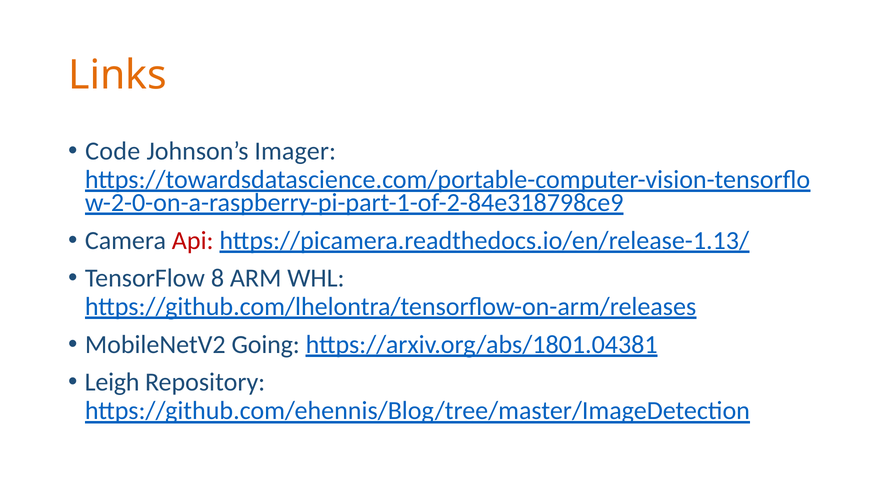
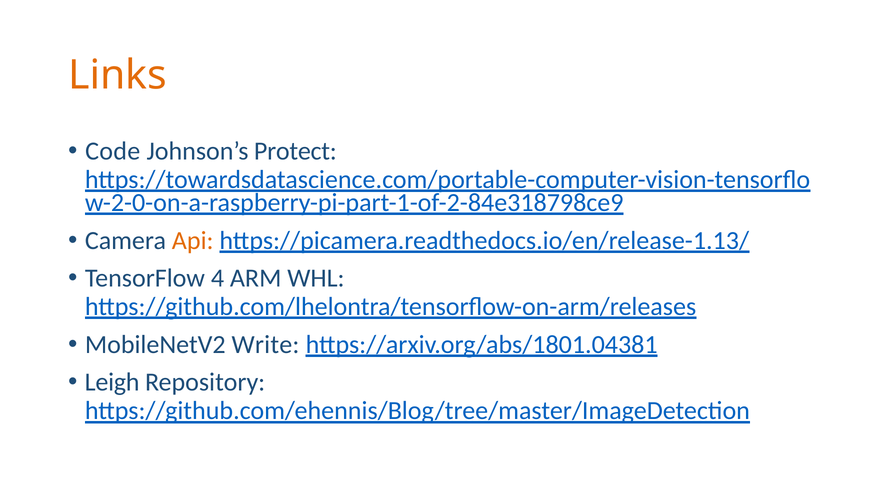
Imager: Imager -> Protect
Api colour: red -> orange
8: 8 -> 4
Going: Going -> Write
